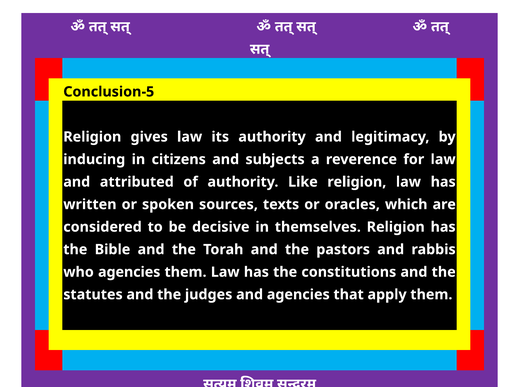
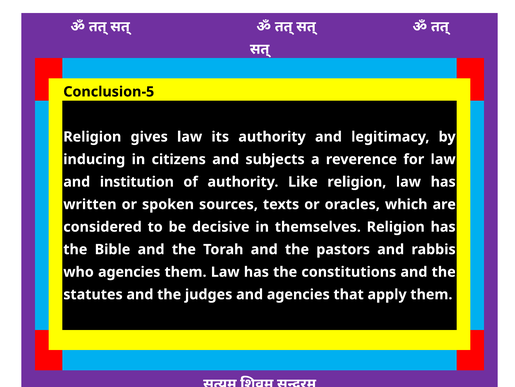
attributed: attributed -> institution
